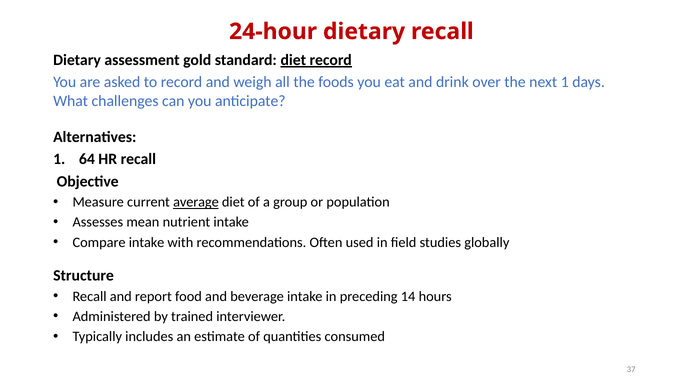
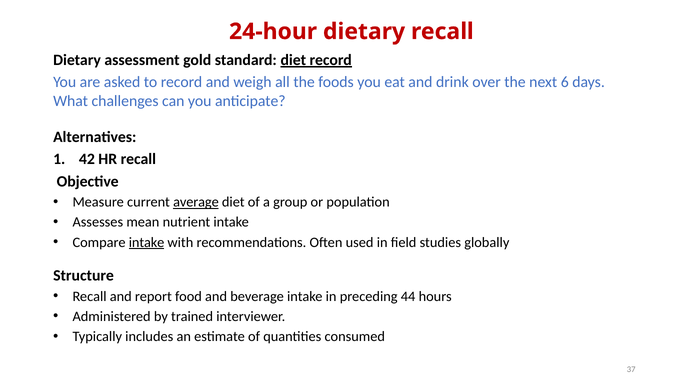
next 1: 1 -> 6
64: 64 -> 42
intake at (147, 242) underline: none -> present
14: 14 -> 44
